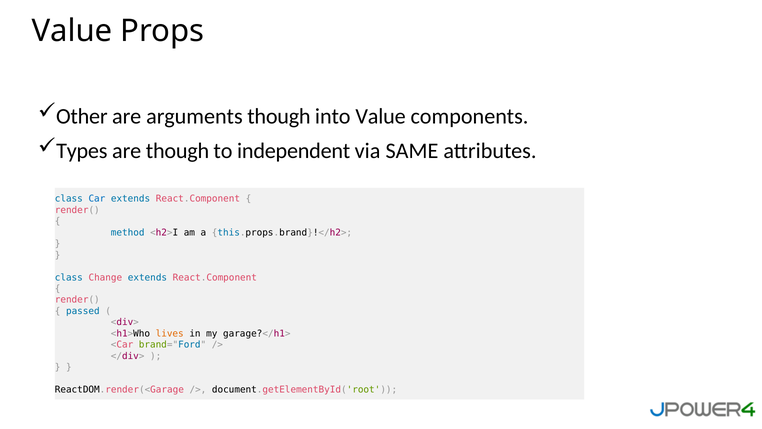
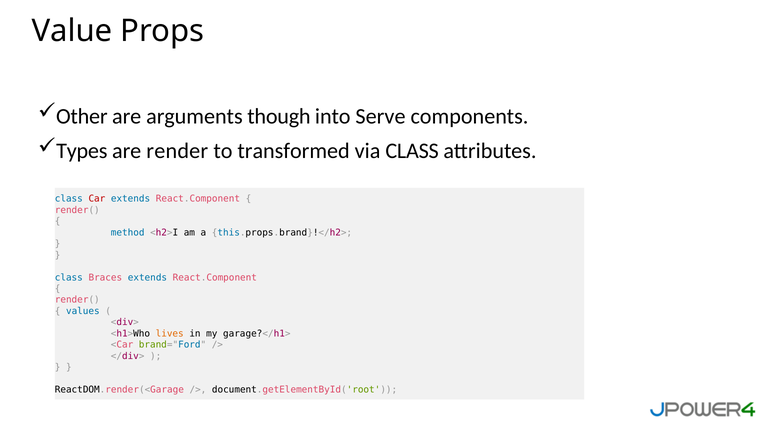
into Value: Value -> Serve
are though: though -> render
independent: independent -> transformed
via SAME: SAME -> CLASS
Car colour: blue -> red
Change: Change -> Braces
passed: passed -> values
